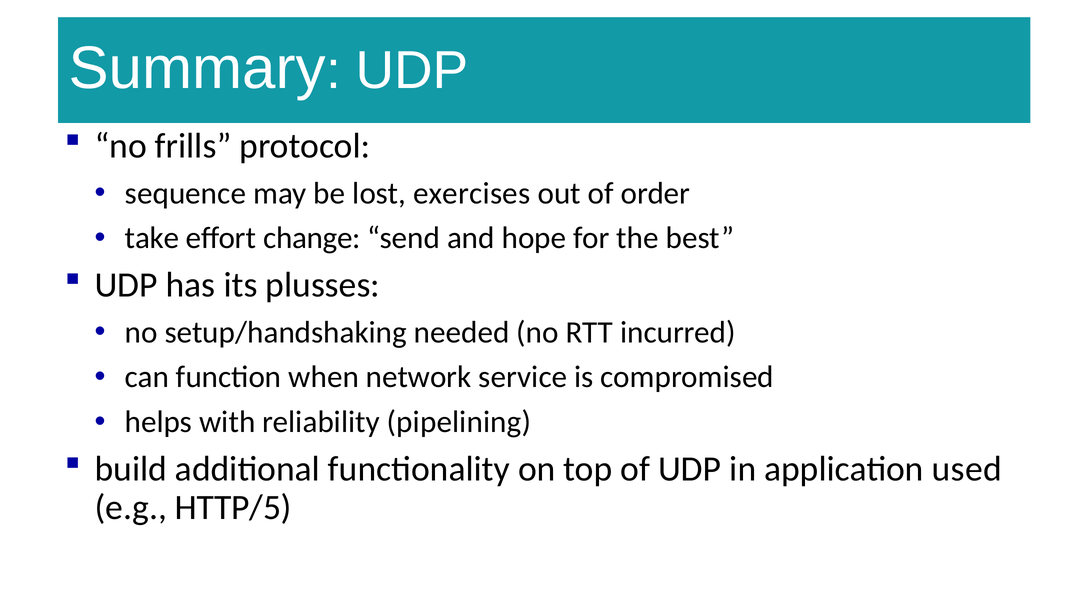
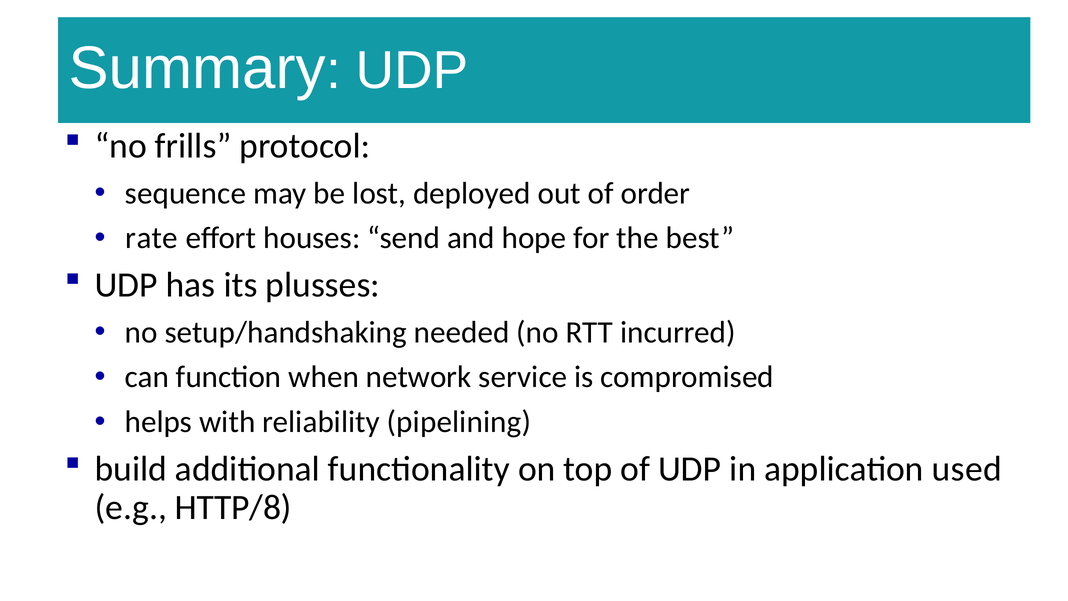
exercises: exercises -> deployed
take: take -> rate
change: change -> houses
HTTP/5: HTTP/5 -> HTTP/8
